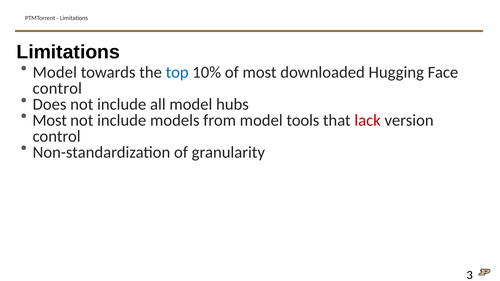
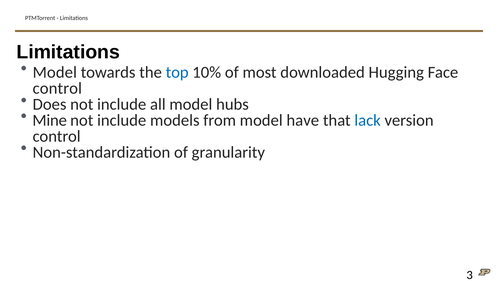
Most at (50, 120): Most -> Mine
tools: tools -> have
lack colour: red -> blue
